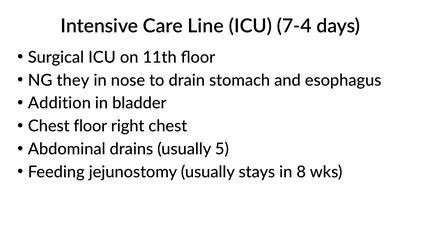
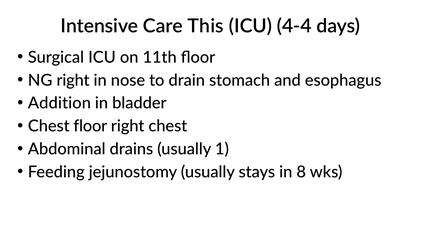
Line: Line -> This
7-4: 7-4 -> 4-4
NG they: they -> right
5: 5 -> 1
